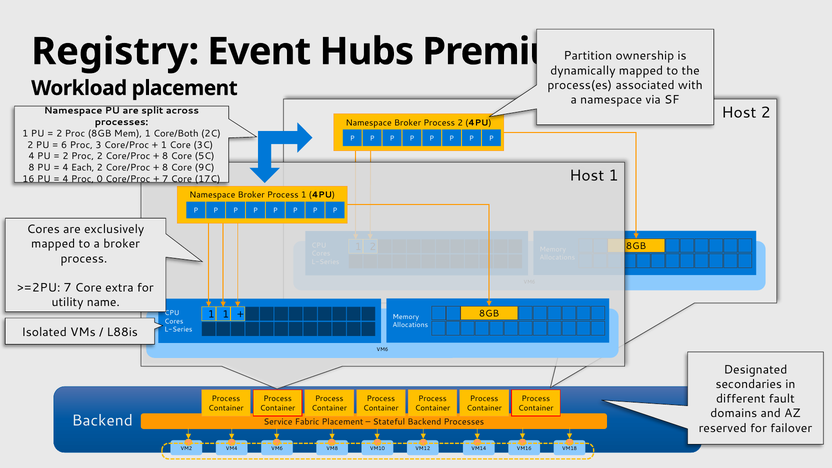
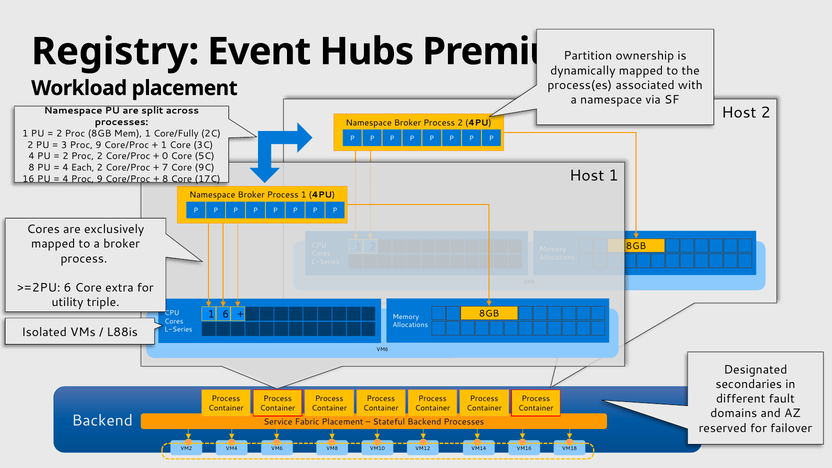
Core/Both: Core/Both -> Core/Fully
6: 6 -> 3
3 at (98, 145): 3 -> 9
8 at (165, 156): 8 -> 0
8 at (165, 168): 8 -> 7
4 Proc 0: 0 -> 9
7 at (165, 179): 7 -> 8
>=2PU 7: 7 -> 6
name: name -> triple
1 1: 1 -> 6
